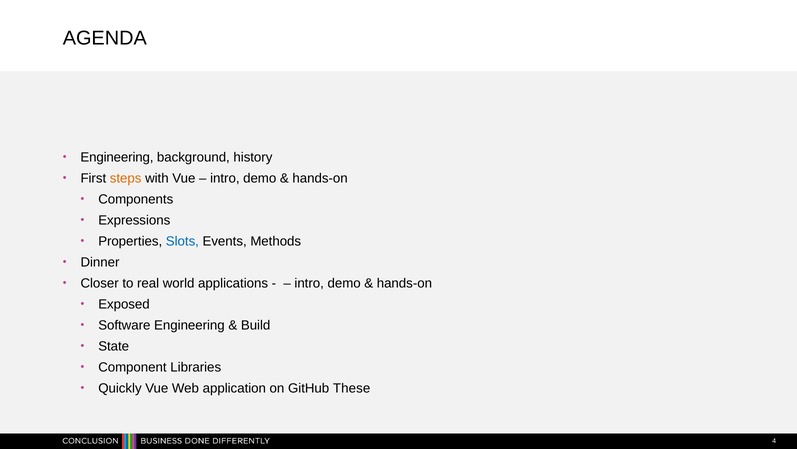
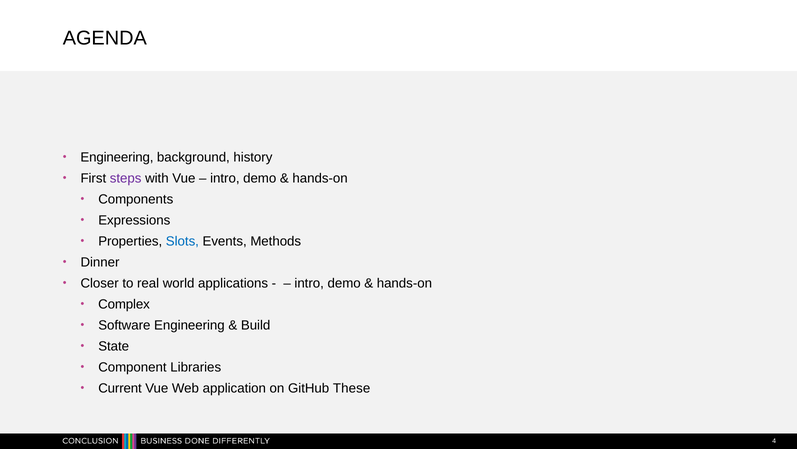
steps colour: orange -> purple
Exposed: Exposed -> Complex
Quickly: Quickly -> Current
